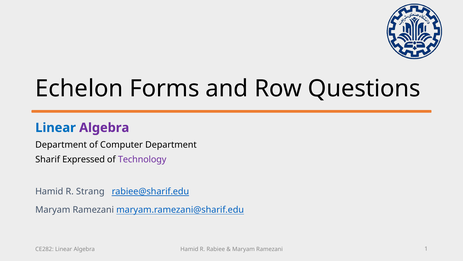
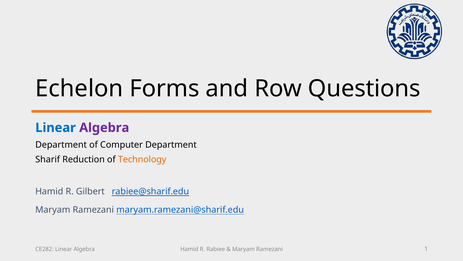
Expressed: Expressed -> Reduction
Technology colour: purple -> orange
Strang: Strang -> Gilbert
